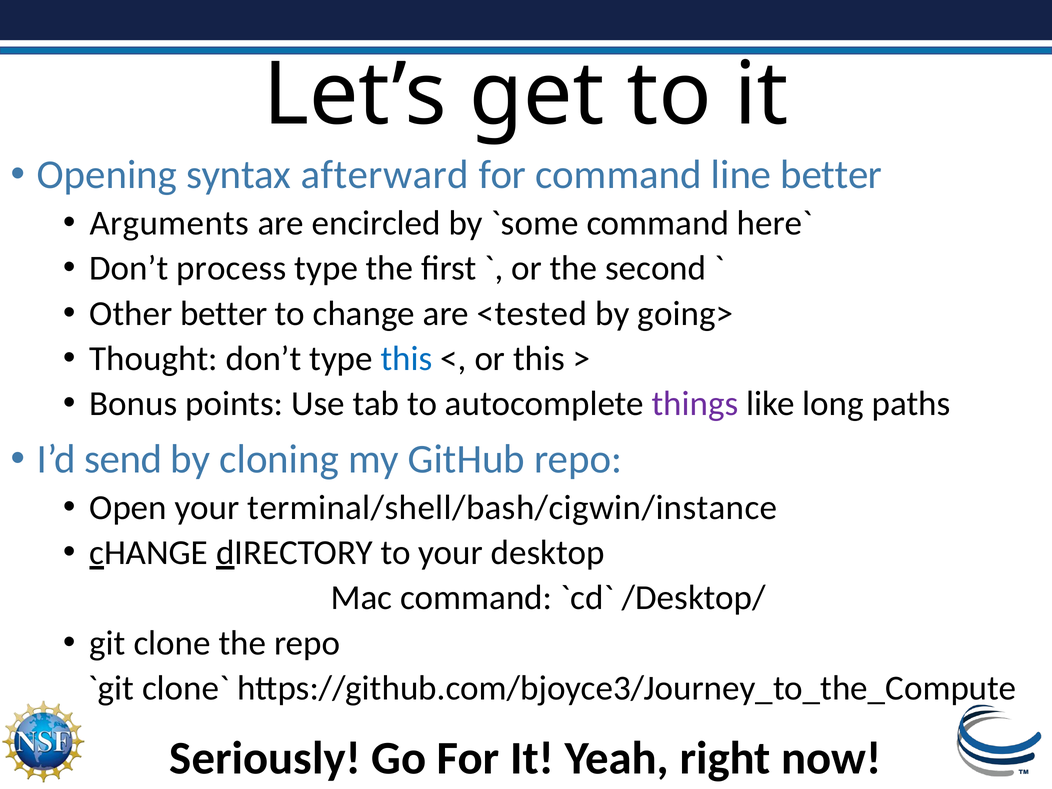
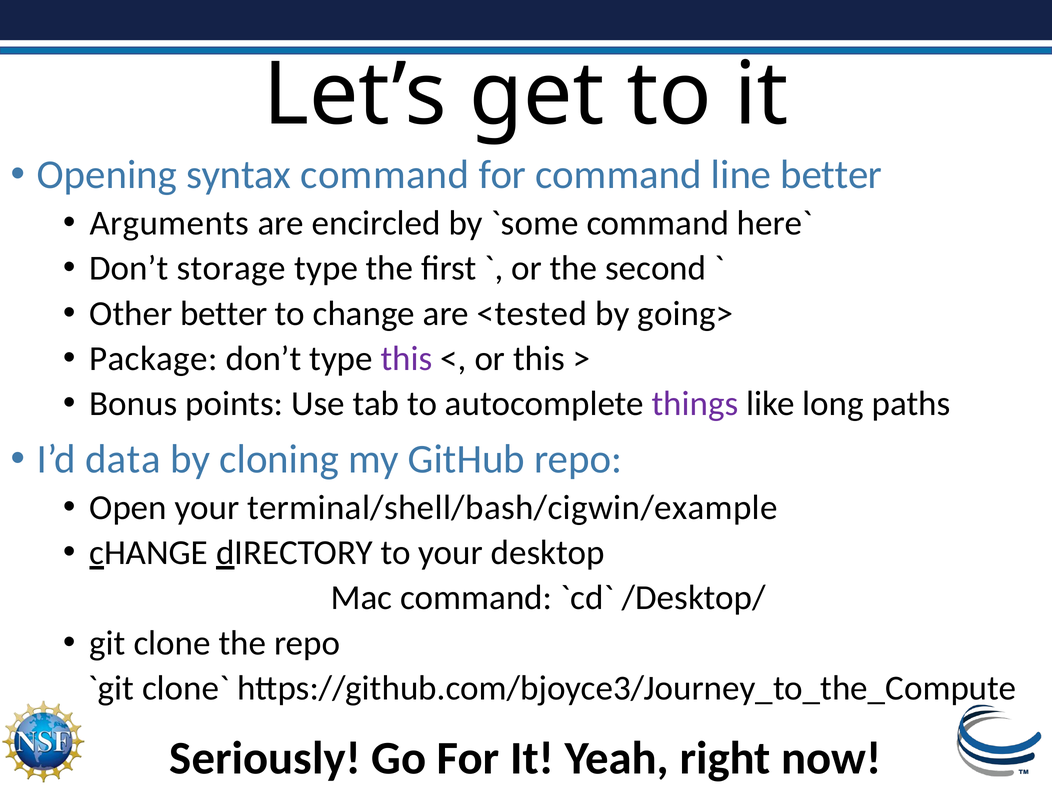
syntax afterward: afterward -> command
process: process -> storage
Thought: Thought -> Package
this at (407, 359) colour: blue -> purple
send: send -> data
terminal/shell/bash/cigwin/instance: terminal/shell/bash/cigwin/instance -> terminal/shell/bash/cigwin/example
